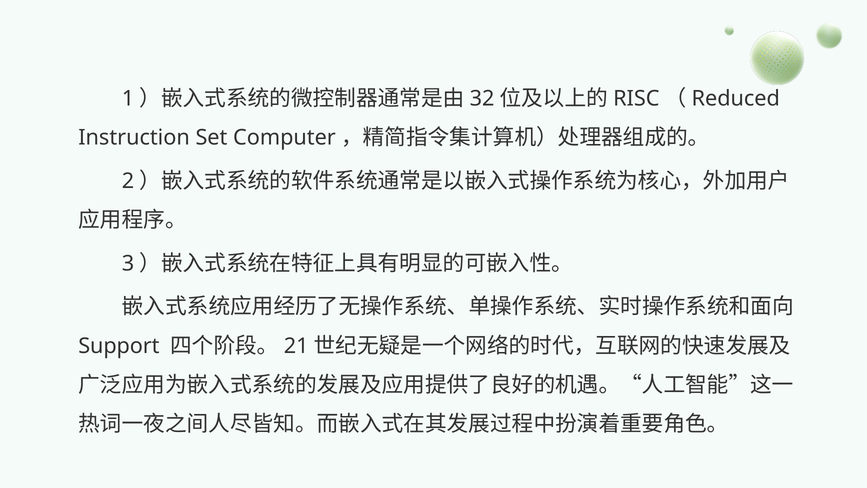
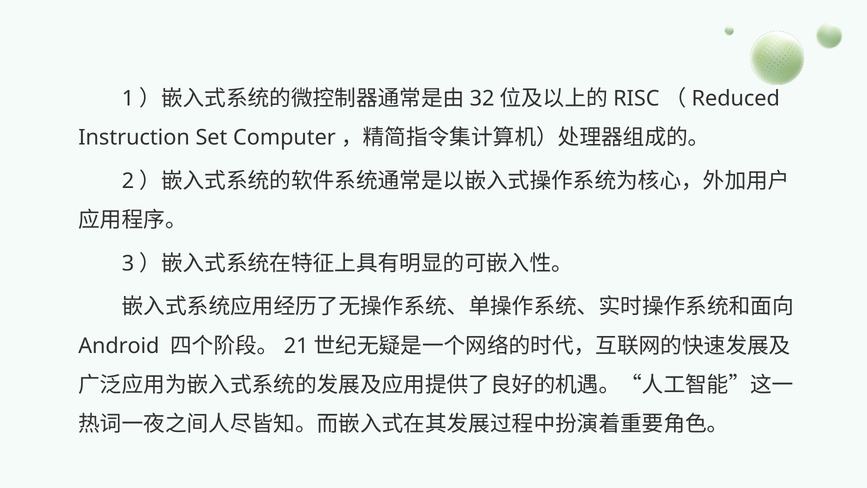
Support: Support -> Android
